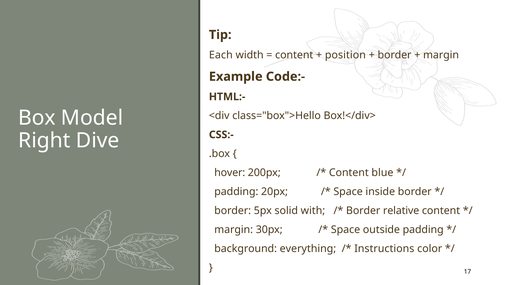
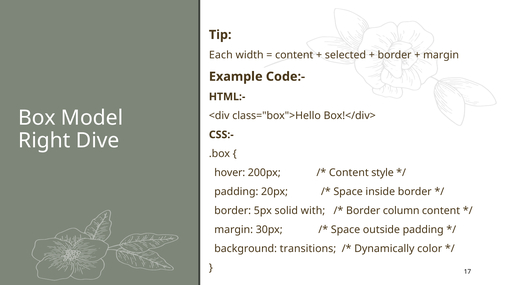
position: position -> selected
blue: blue -> style
relative: relative -> column
everything: everything -> transitions
Instructions: Instructions -> Dynamically
